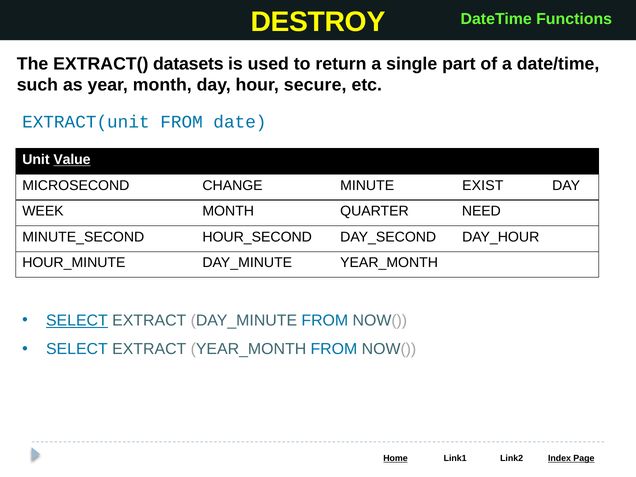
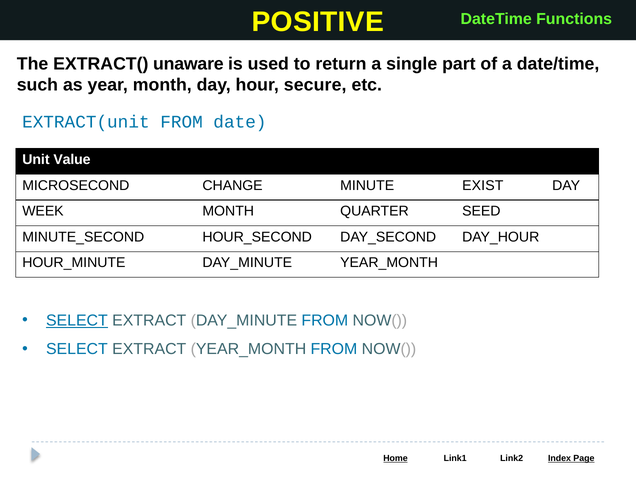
DESTROY: DESTROY -> POSITIVE
datasets: datasets -> unaware
Value underline: present -> none
NEED: NEED -> SEED
